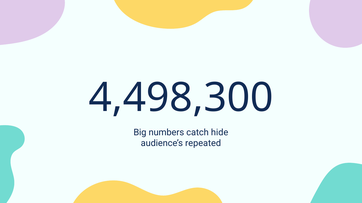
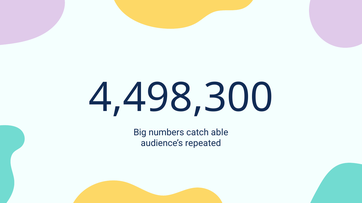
hide: hide -> able
